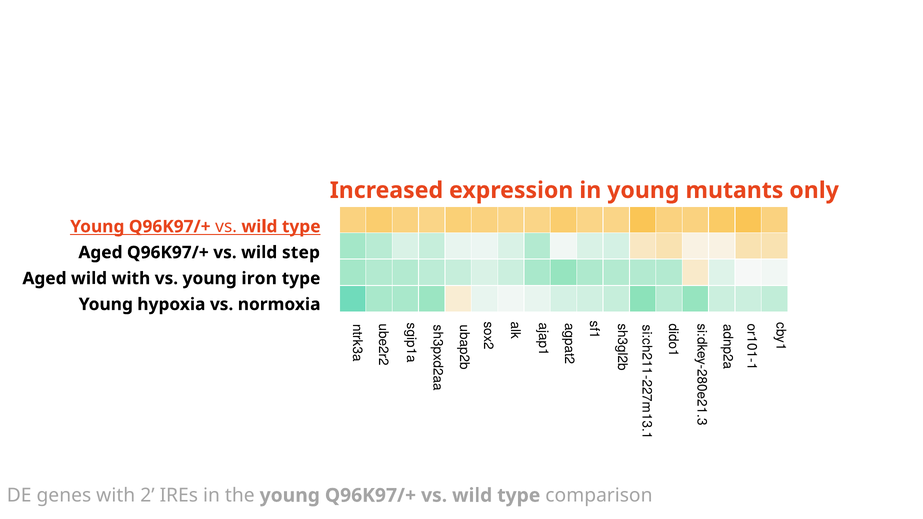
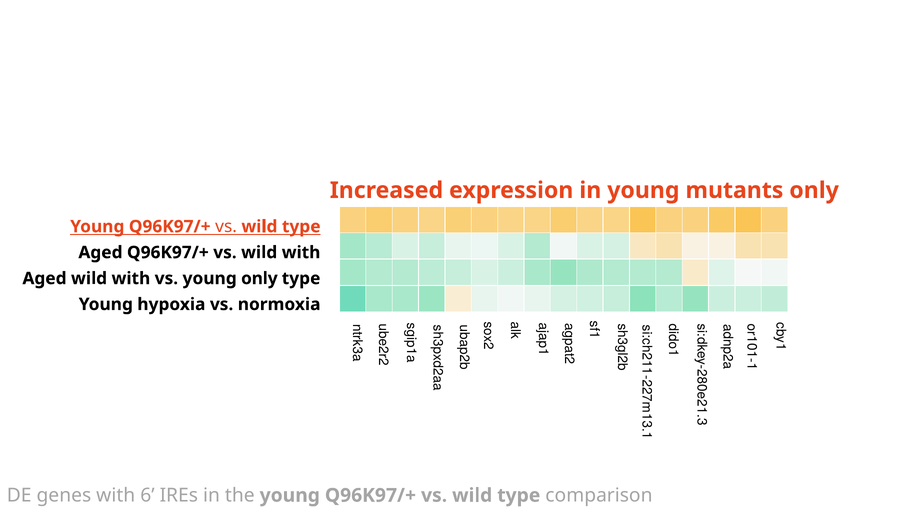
vs wild step: step -> with
young iron: iron -> only
with 2: 2 -> 6
